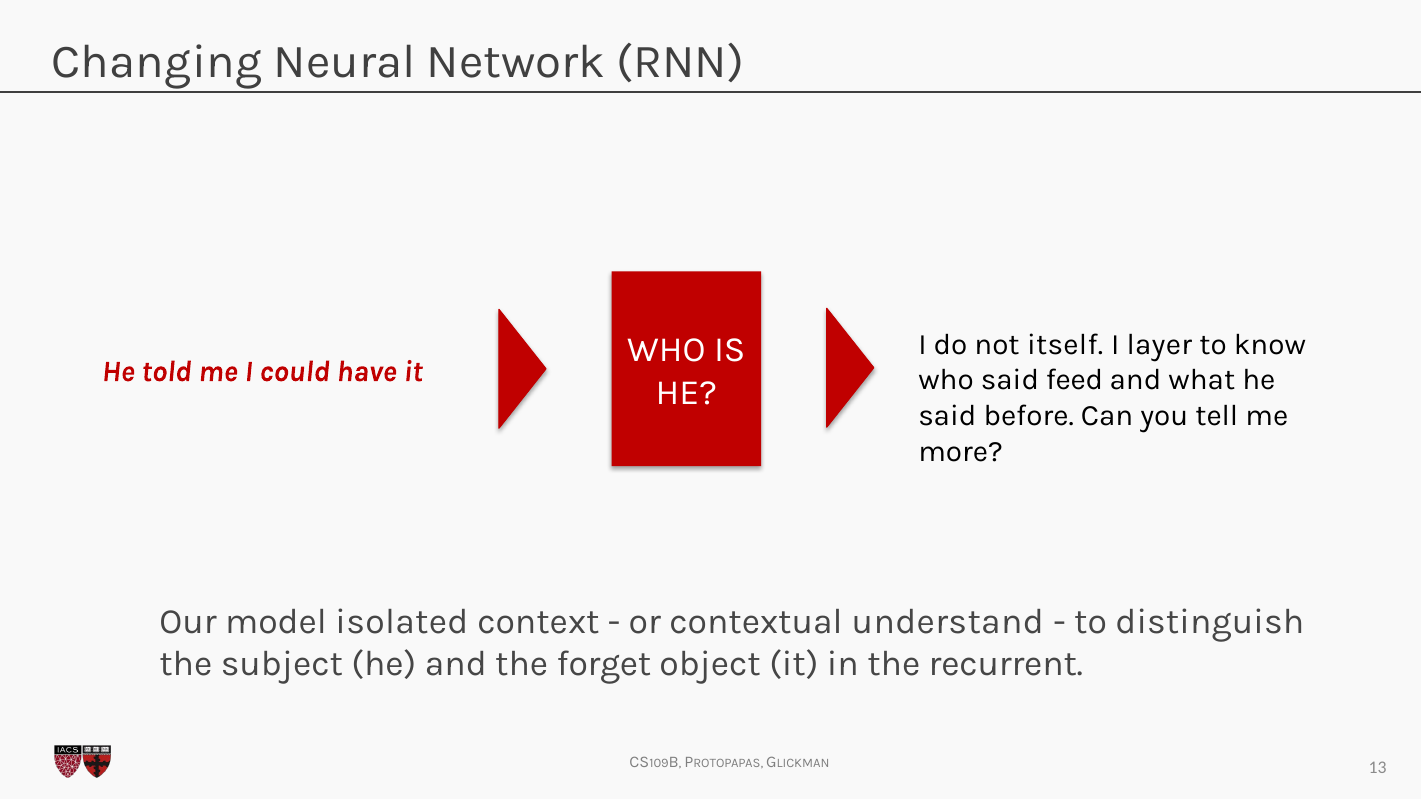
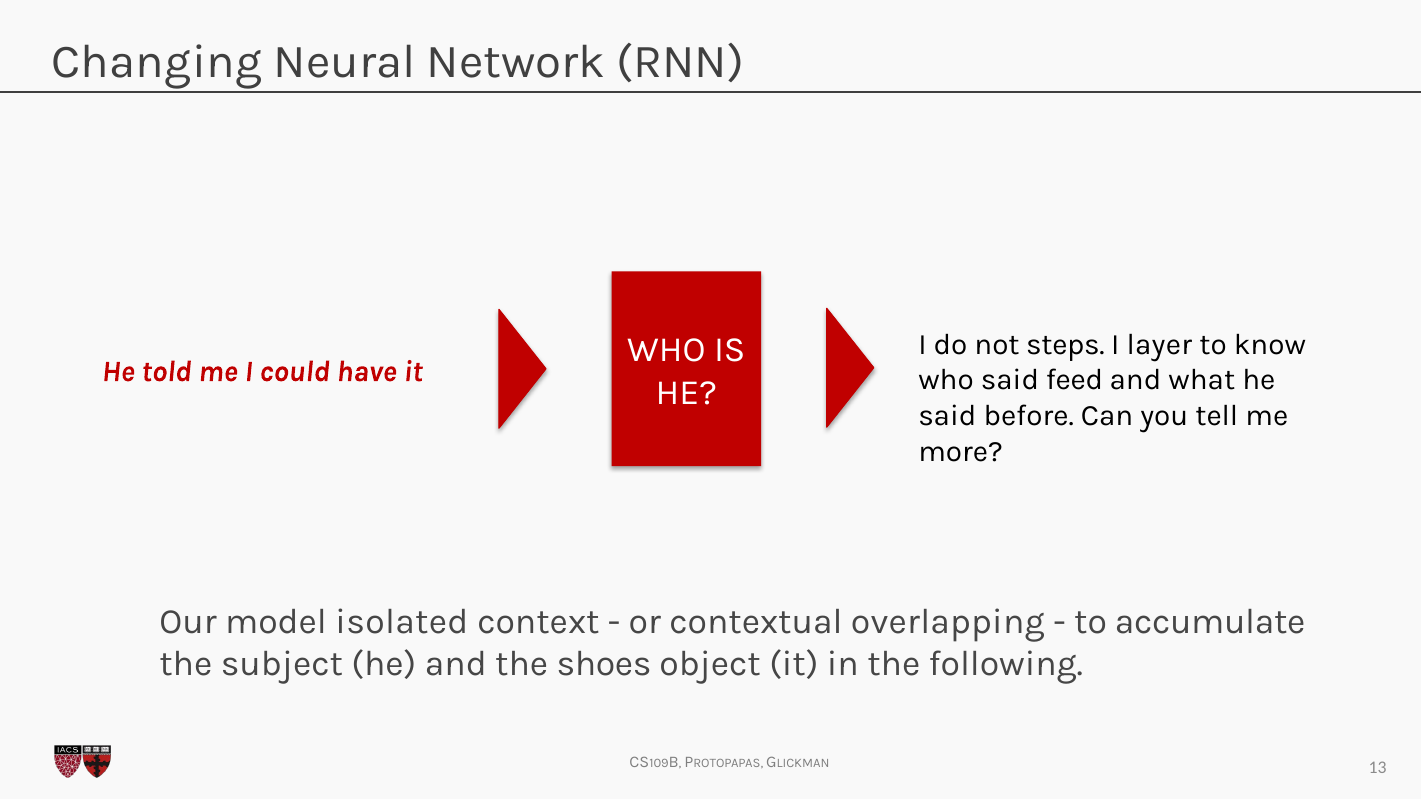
itself: itself -> steps
understand: understand -> overlapping
distinguish: distinguish -> accumulate
forget: forget -> shoes
recurrent: recurrent -> following
